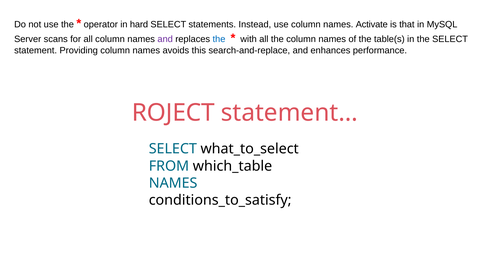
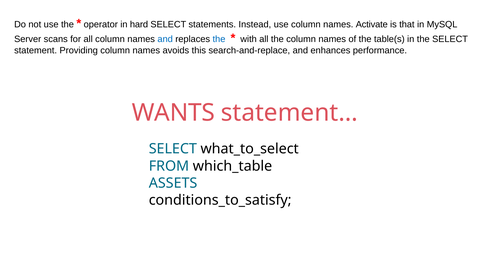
and at (165, 39) colour: purple -> blue
ROJECT: ROJECT -> WANTS
NAMES at (173, 184): NAMES -> ASSETS
